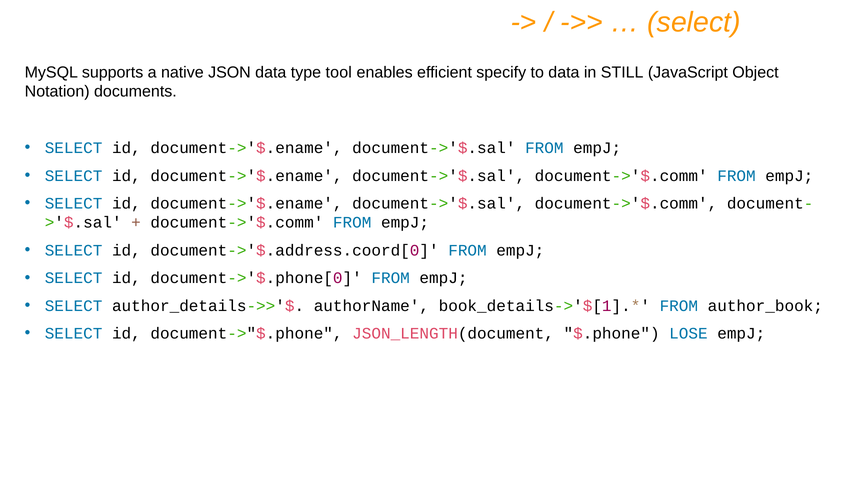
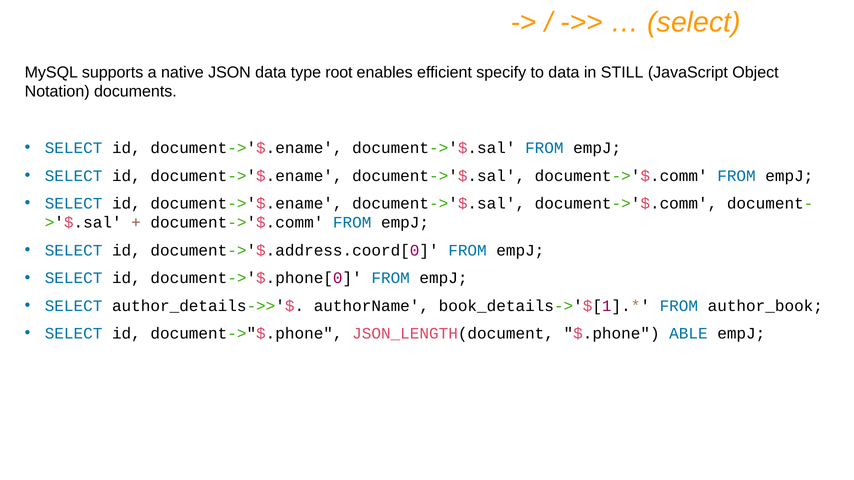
tool: tool -> root
LOSE: LOSE -> ABLE
